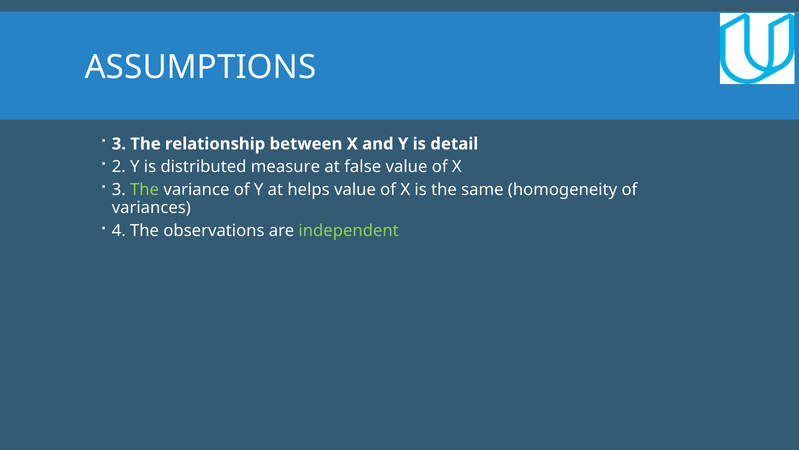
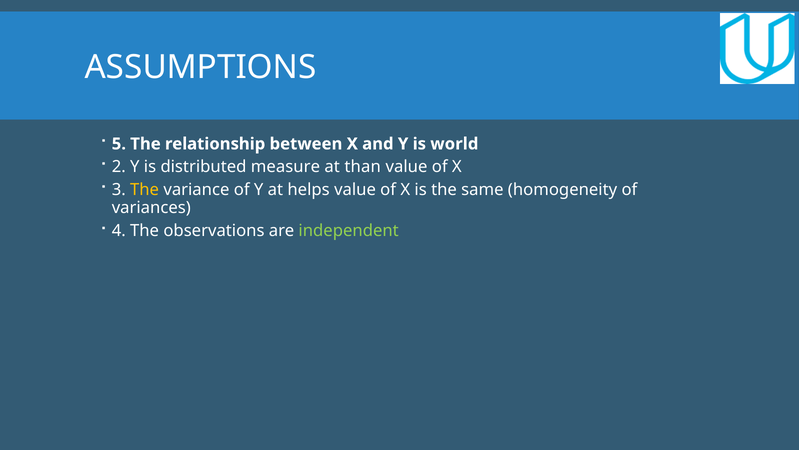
3 at (119, 144): 3 -> 5
detail: detail -> world
false: false -> than
The at (145, 190) colour: light green -> yellow
